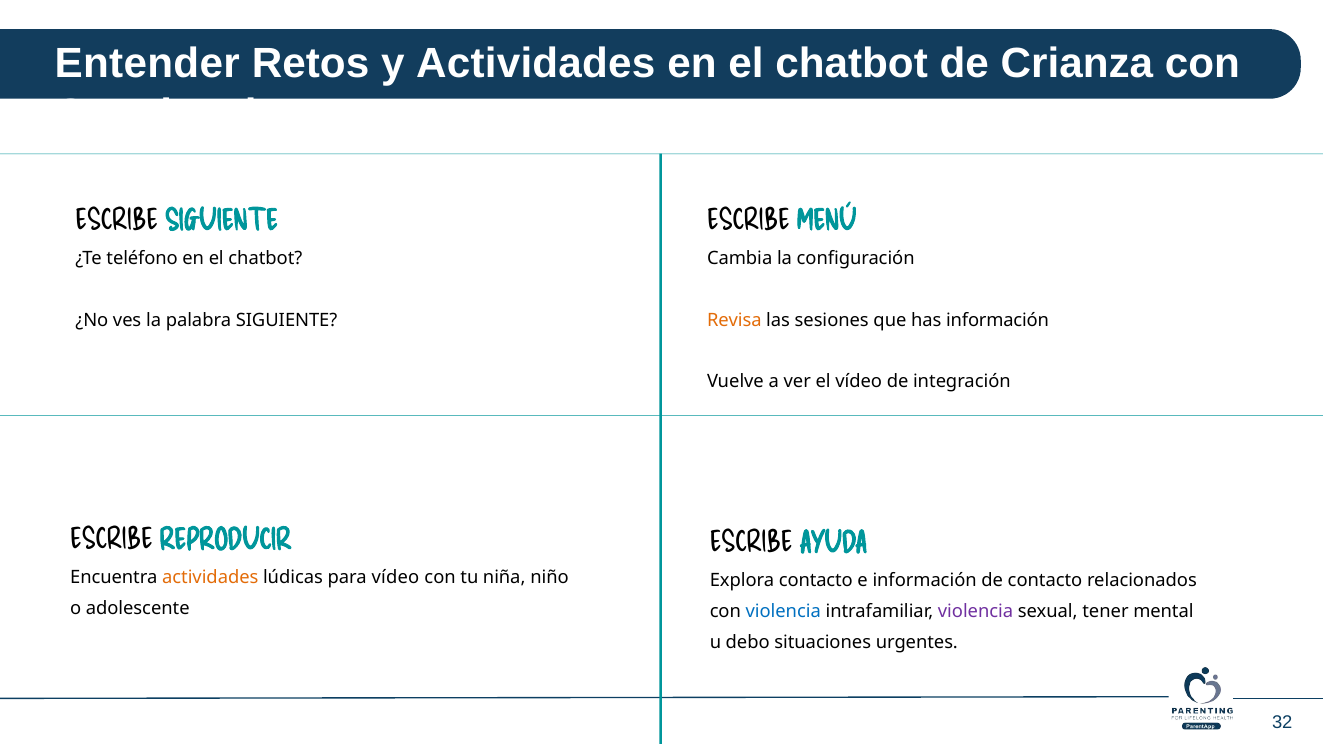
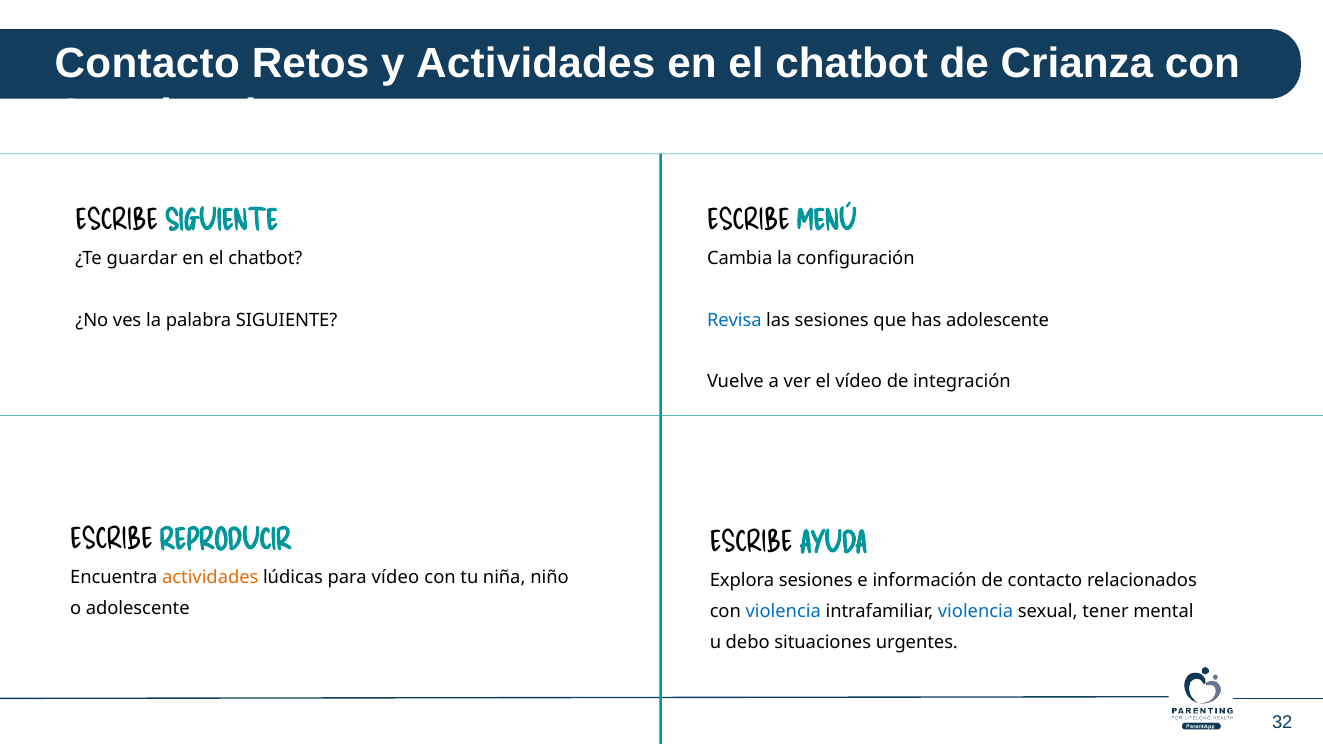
Entender at (147, 63): Entender -> Contacto
teléfono: teléfono -> guardar
Revisa colour: orange -> blue
has información: información -> adolescente
Explora contacto: contacto -> sesiones
violencia at (976, 612) colour: purple -> blue
